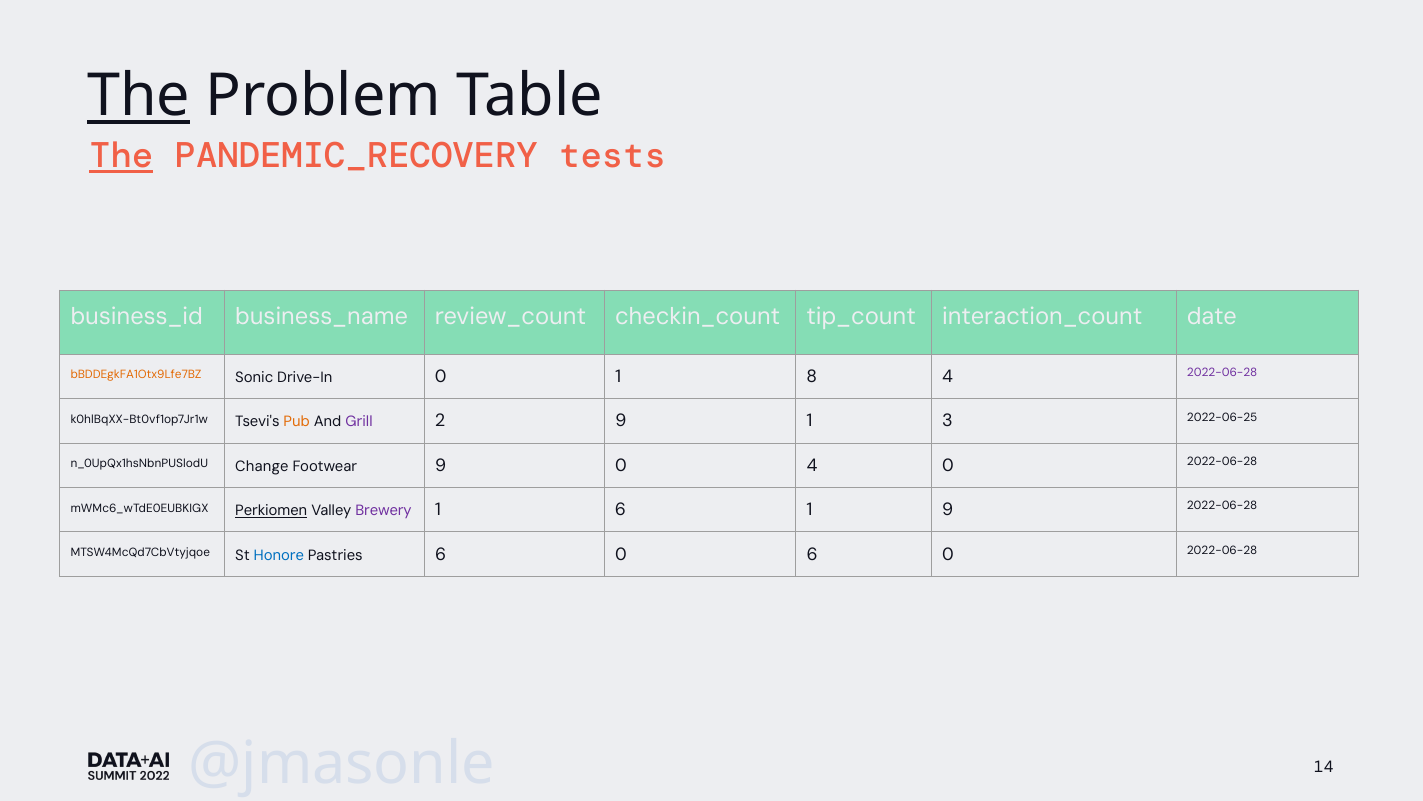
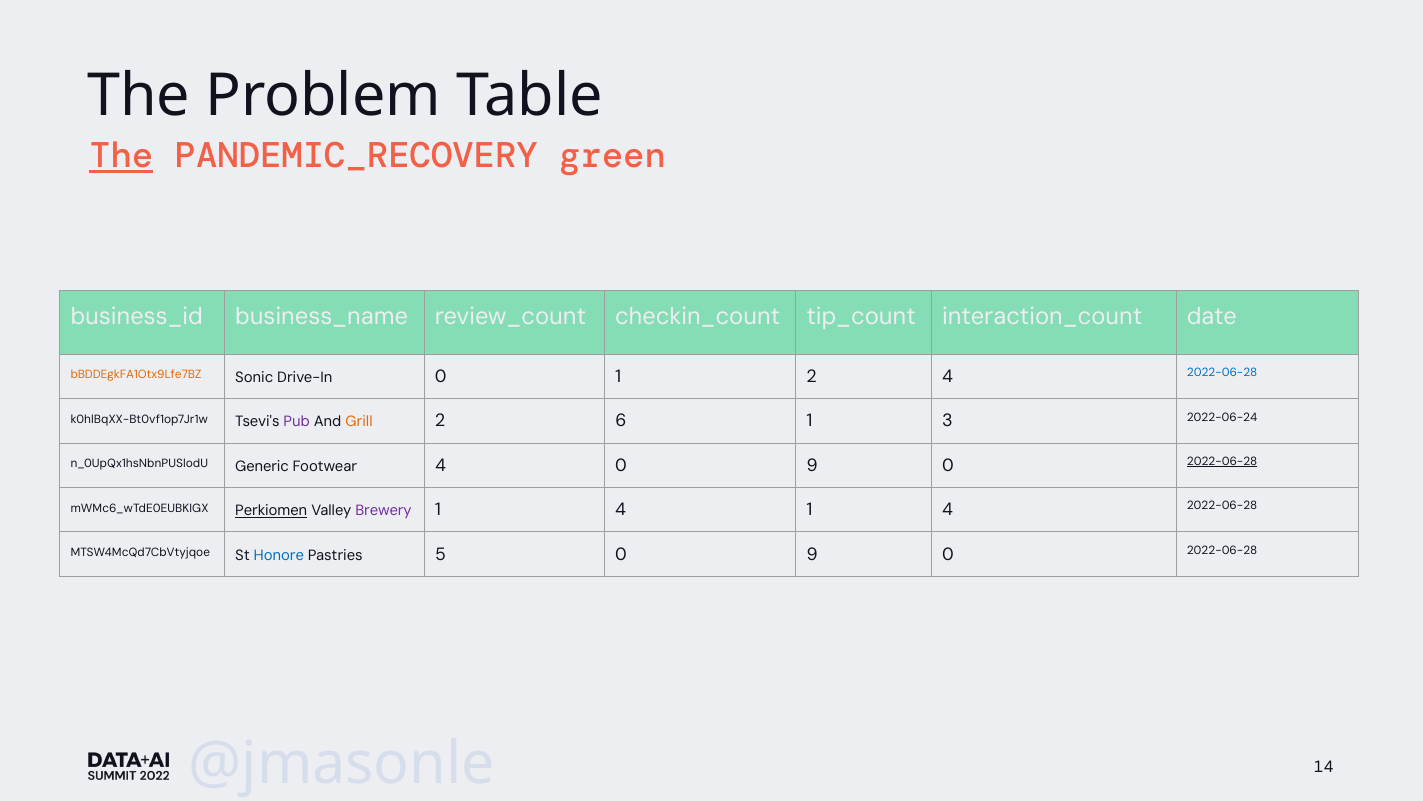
The at (139, 96) underline: present -> none
tests: tests -> green
1 8: 8 -> 2
2022-06-28 at (1222, 372) colour: purple -> blue
Pub colour: orange -> purple
Grill colour: purple -> orange
2 9: 9 -> 6
2022-06-25: 2022-06-25 -> 2022-06-24
Change: Change -> Generic
Footwear 9: 9 -> 4
4 at (812, 465): 4 -> 9
2022-06-28 at (1222, 461) underline: none -> present
6 at (620, 510): 6 -> 4
9 at (948, 510): 9 -> 4
Pastries 6: 6 -> 5
6 at (812, 554): 6 -> 9
